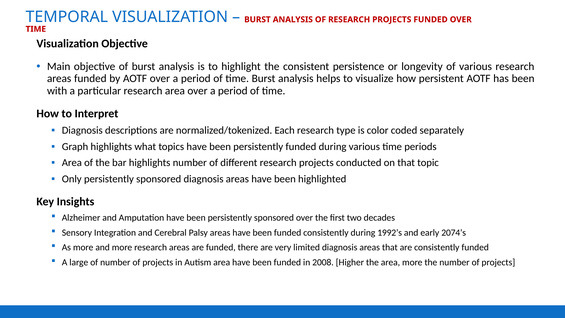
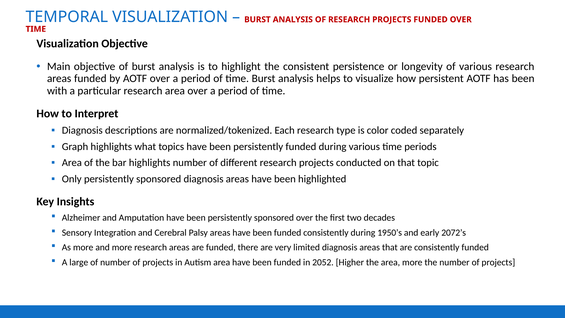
1992’s: 1992’s -> 1950’s
2074’s: 2074’s -> 2072’s
2008: 2008 -> 2052
